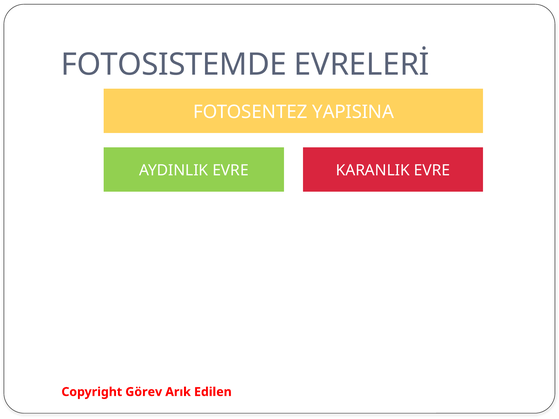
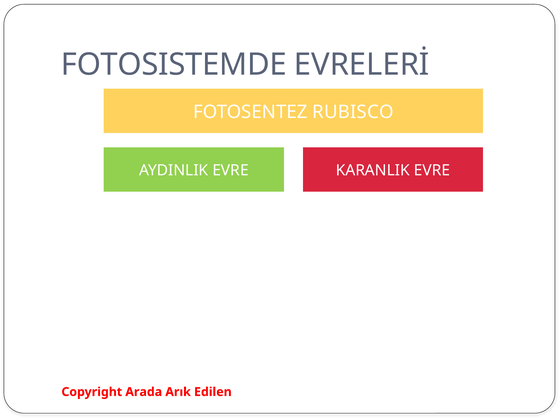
YAPISINA: YAPISINA -> RUBISCO
Görev: Görev -> Arada
